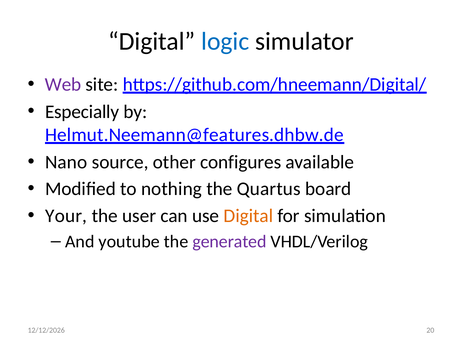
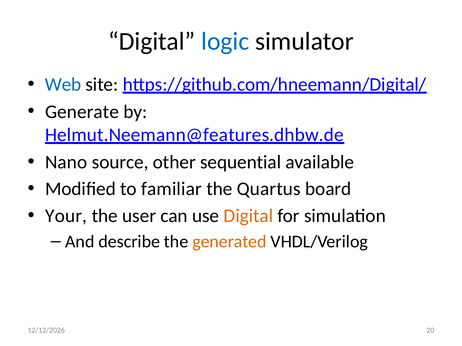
Web colour: purple -> blue
Especially: Especially -> Generate
configures: configures -> sequential
nothing: nothing -> familiar
youtube: youtube -> describe
generated colour: purple -> orange
